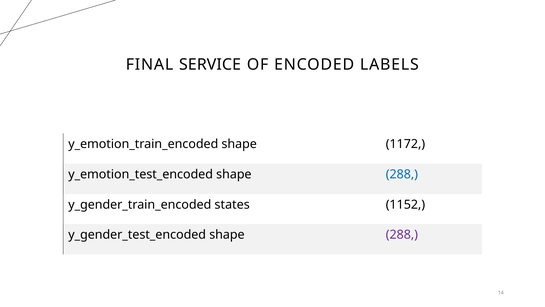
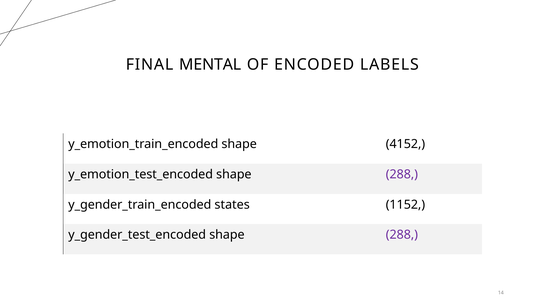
SERVICE: SERVICE -> MENTAL
1172: 1172 -> 4152
288 at (402, 174) colour: blue -> purple
